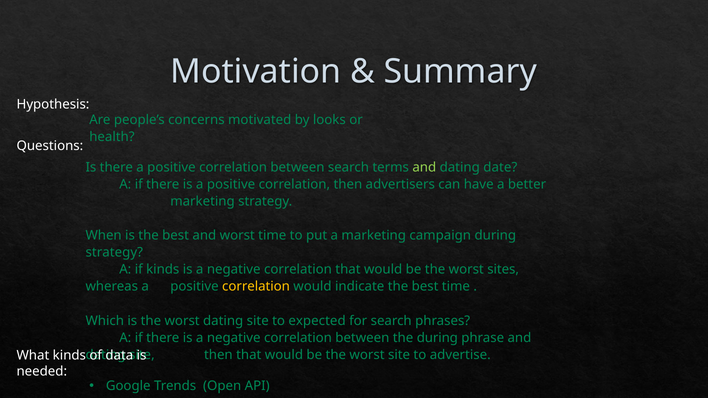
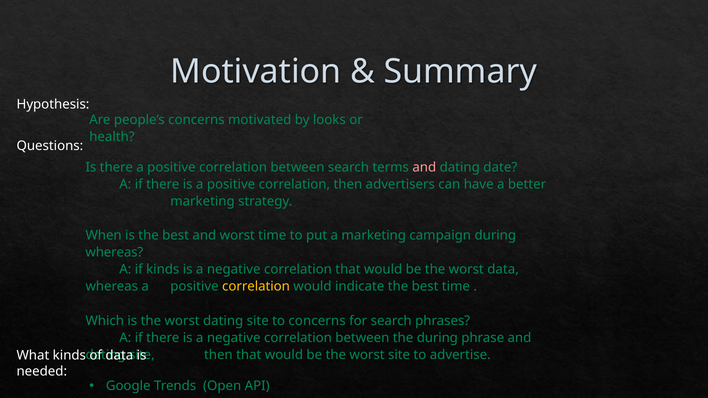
and at (424, 167) colour: light green -> pink
strategy at (114, 253): strategy -> whereas
worst sites: sites -> data
to expected: expected -> concerns
